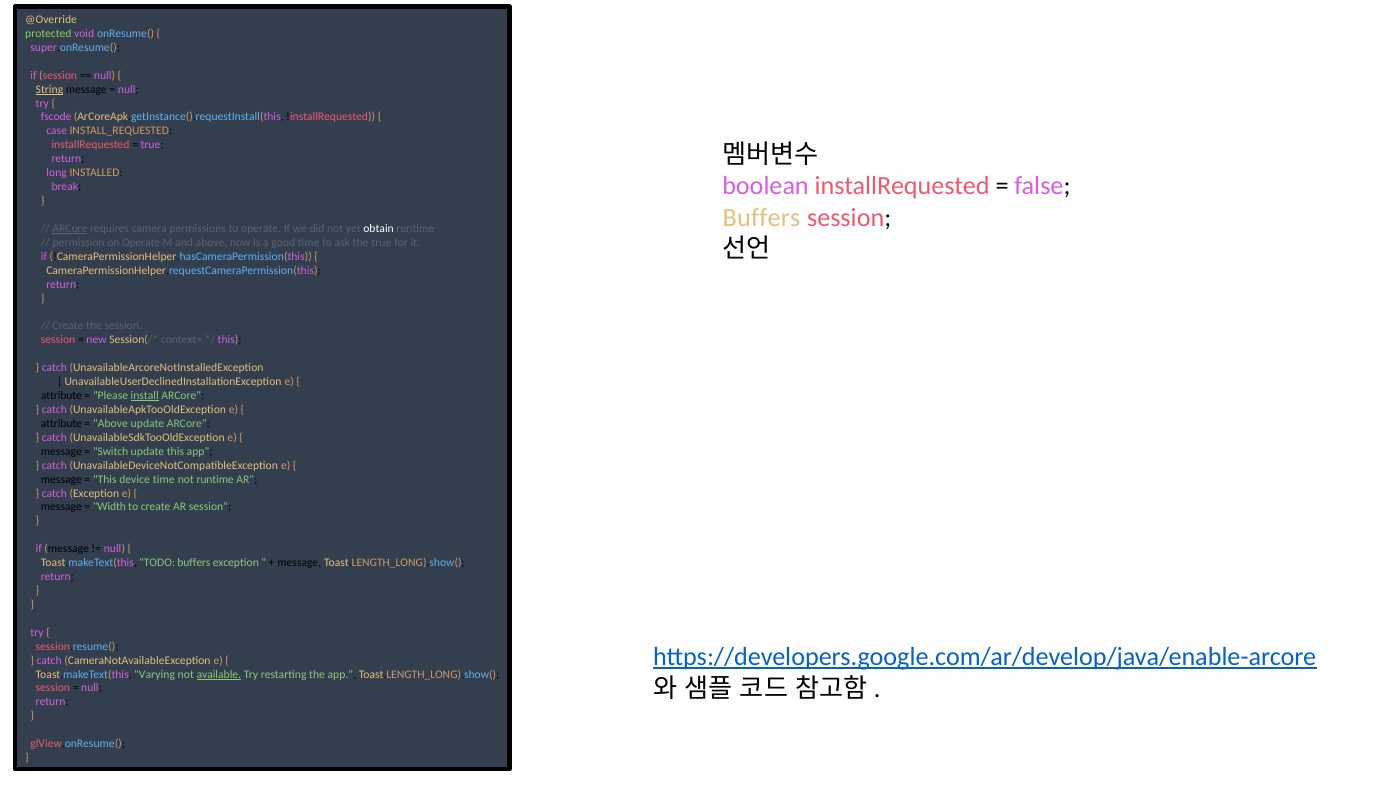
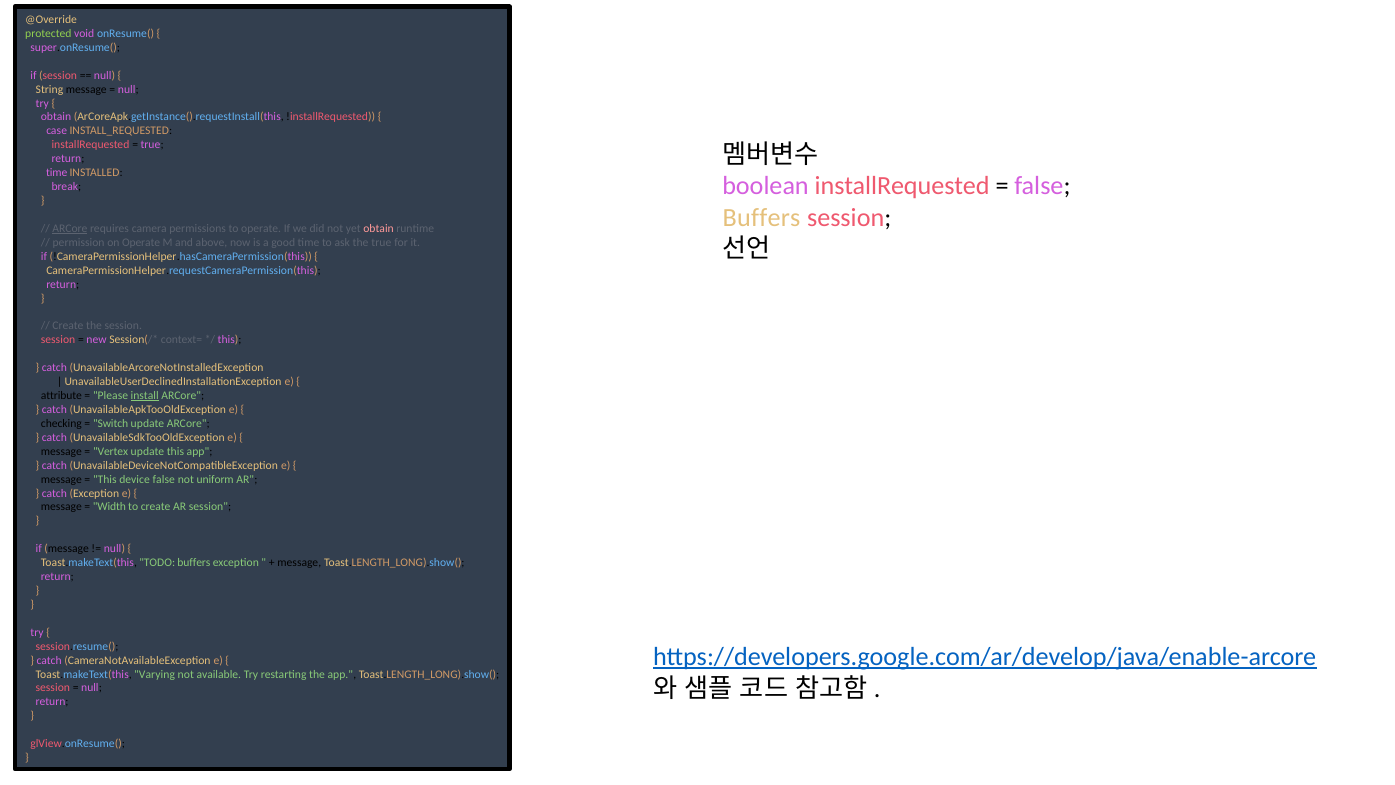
String underline: present -> none
fscode at (56, 117): fscode -> obtain
long at (57, 173): long -> time
obtain at (379, 228) colour: white -> pink
attribute at (61, 423): attribute -> checking
Above at (111, 423): Above -> Switch
Switch: Switch -> Vertex
device time: time -> false
not runtime: runtime -> uniform
available underline: present -> none
